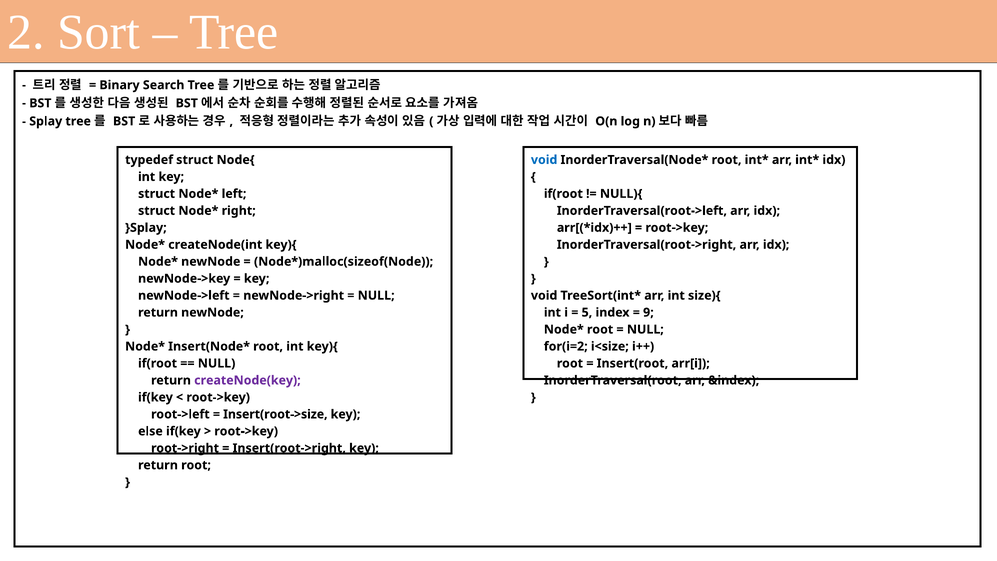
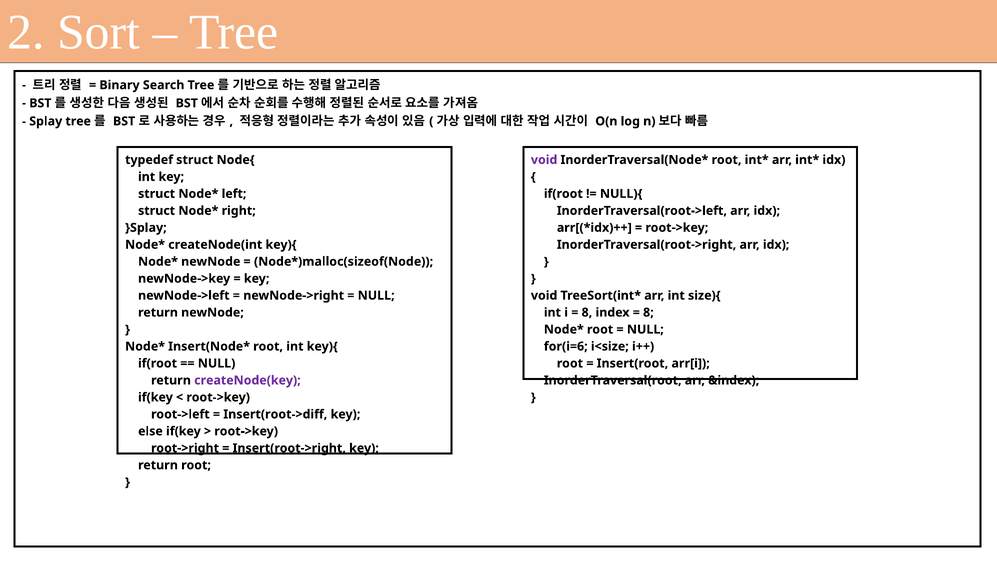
void at (544, 160) colour: blue -> purple
5 at (587, 312): 5 -> 8
9 at (648, 312): 9 -> 8
for(i=2: for(i=2 -> for(i=6
Insert(root->size: Insert(root->size -> Insert(root->diff
